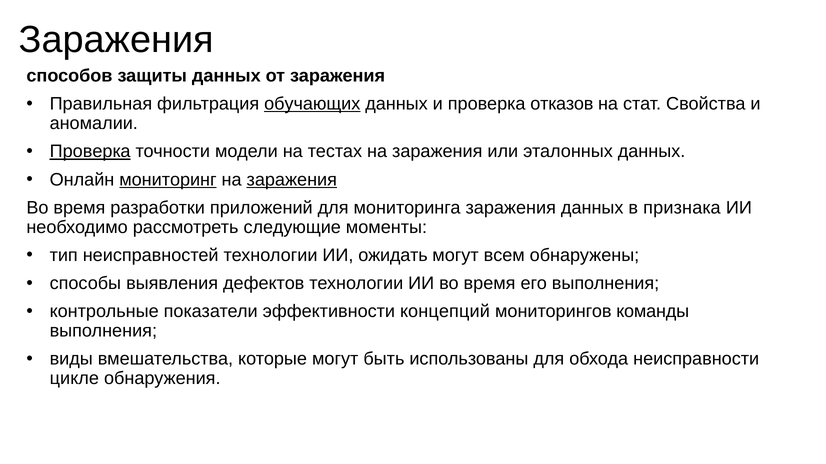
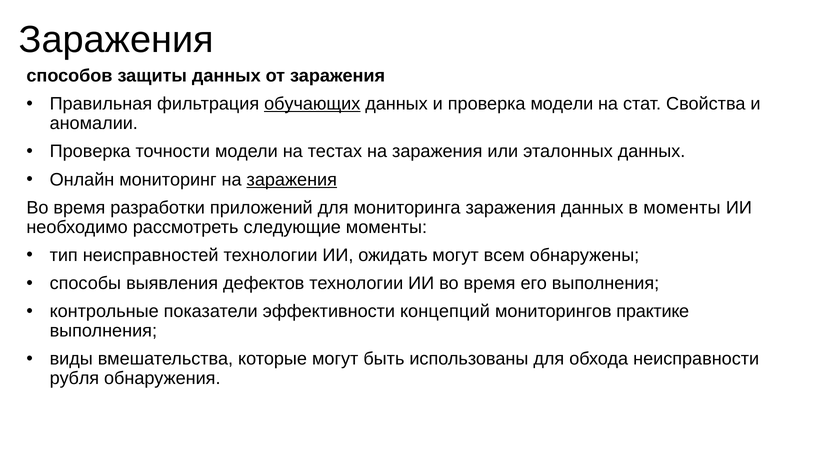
проверка отказов: отказов -> модели
Проверка at (90, 152) underline: present -> none
мониторинг underline: present -> none
в признака: признака -> моменты
команды: команды -> практике
цикле: цикле -> рубля
